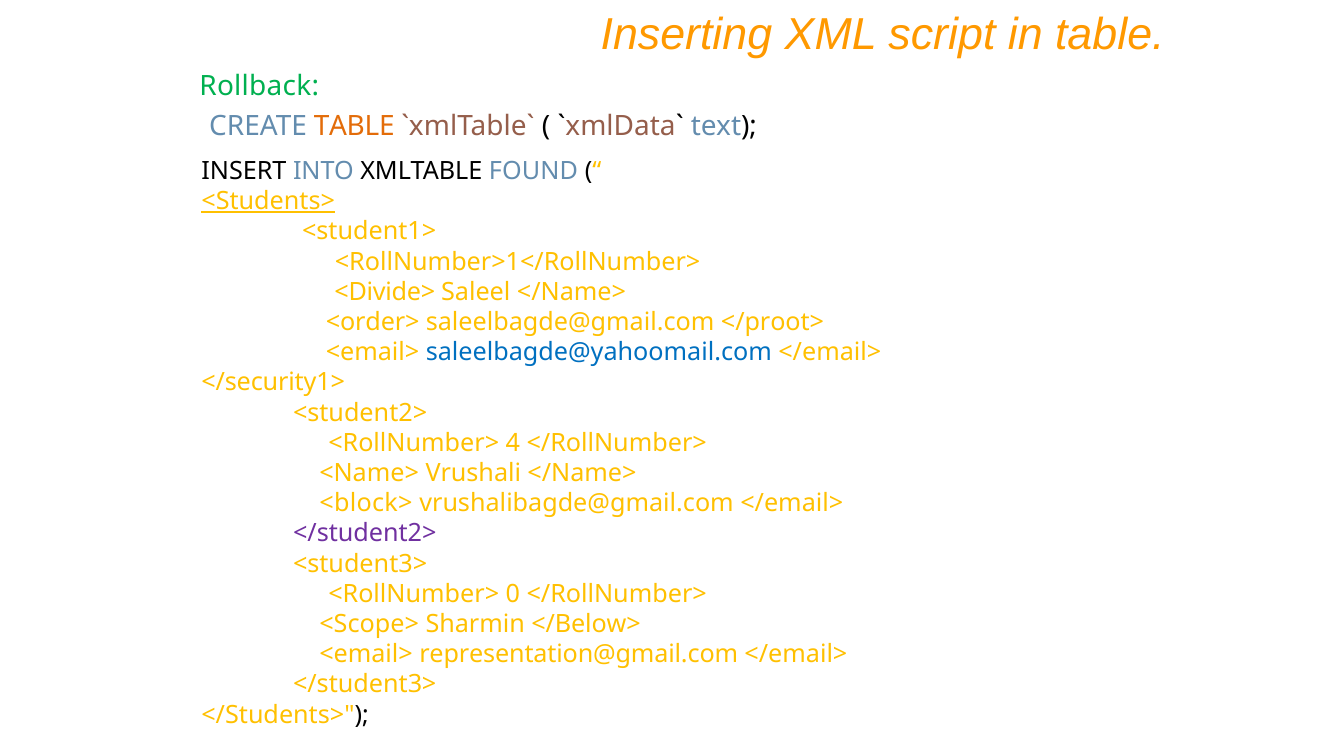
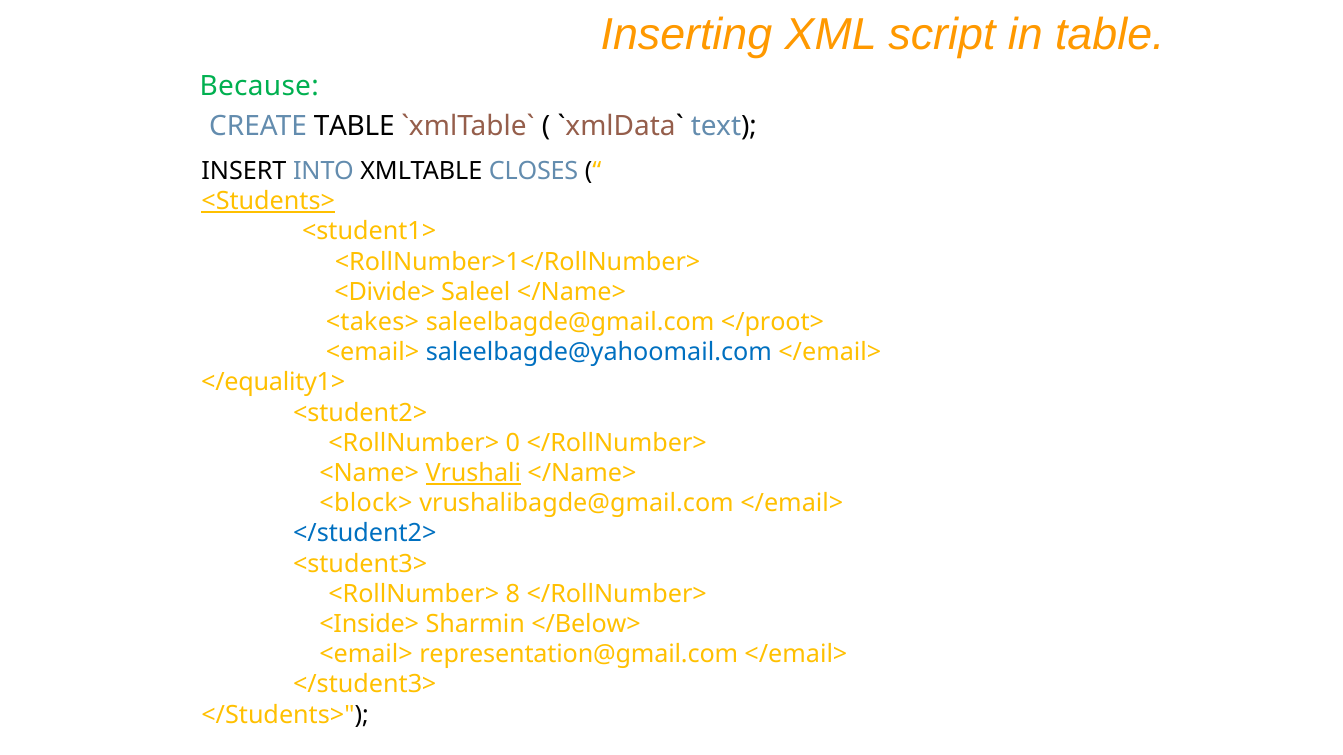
Rollback: Rollback -> Because
TABLE at (354, 126) colour: orange -> black
FOUND: FOUND -> CLOSES
<order>: <order> -> <takes>
</security1>: </security1> -> </equality1>
4: 4 -> 0
Vrushali underline: none -> present
</student2> colour: purple -> blue
0: 0 -> 8
<Scope>: <Scope> -> <Inside>
